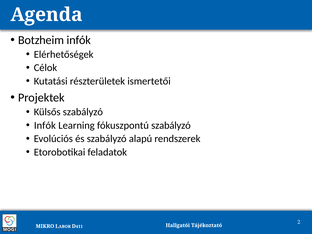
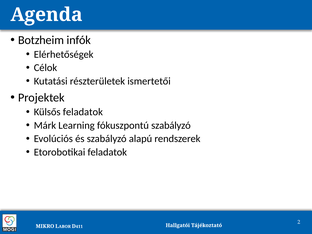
Külsős szabályzó: szabályzó -> feladatok
Infók at (45, 125): Infók -> Márk
